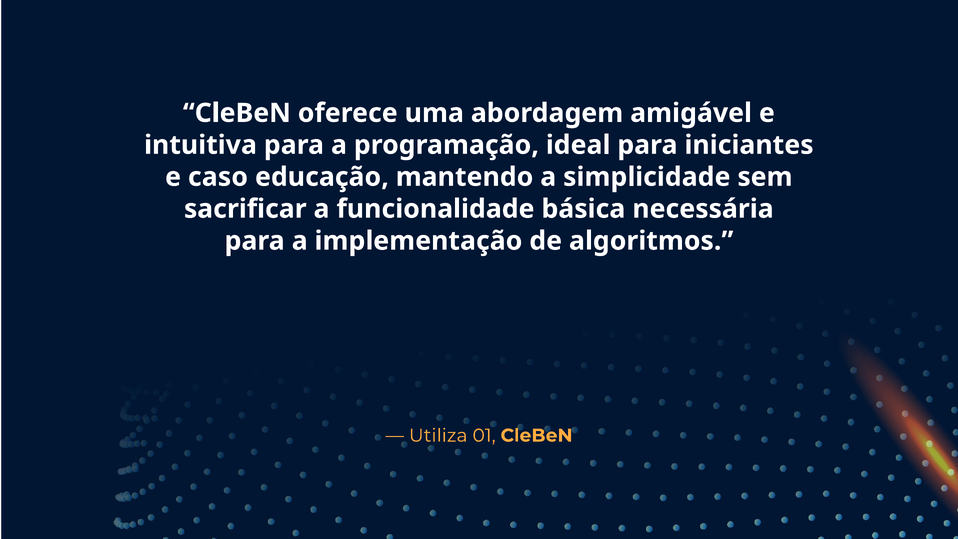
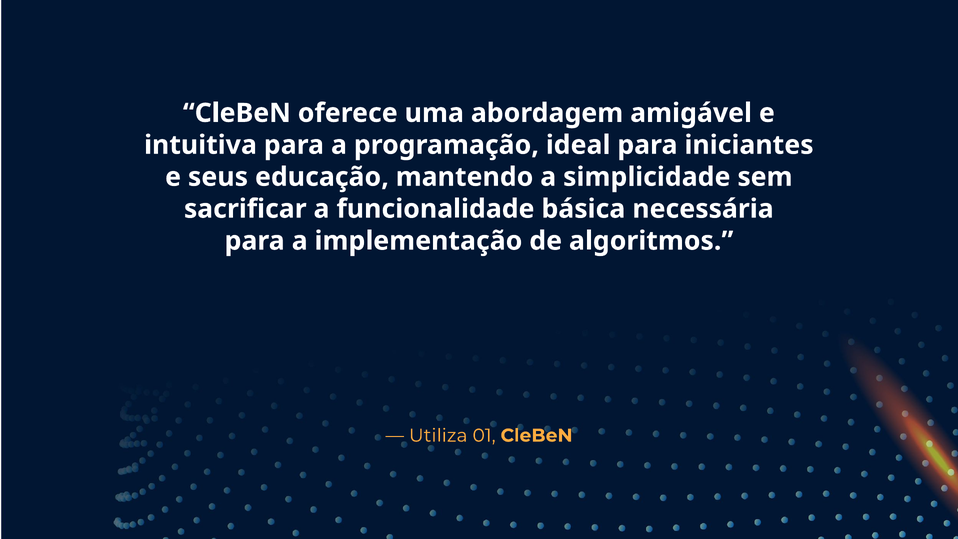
caso: caso -> seus
